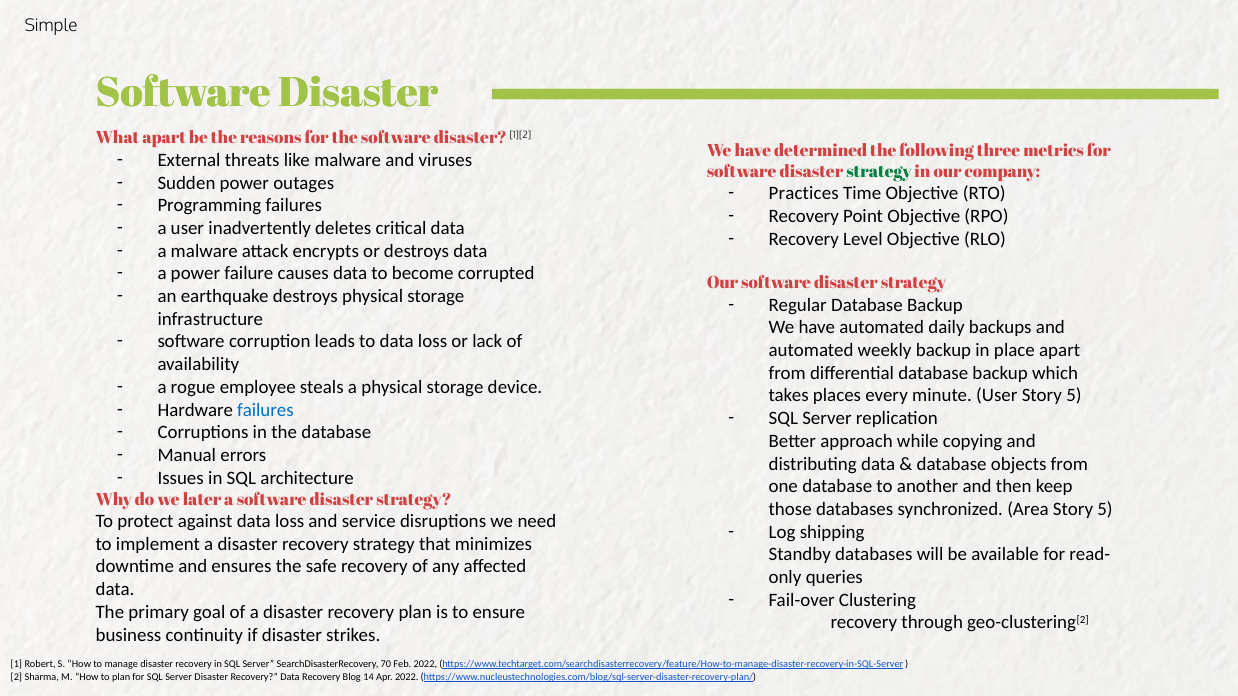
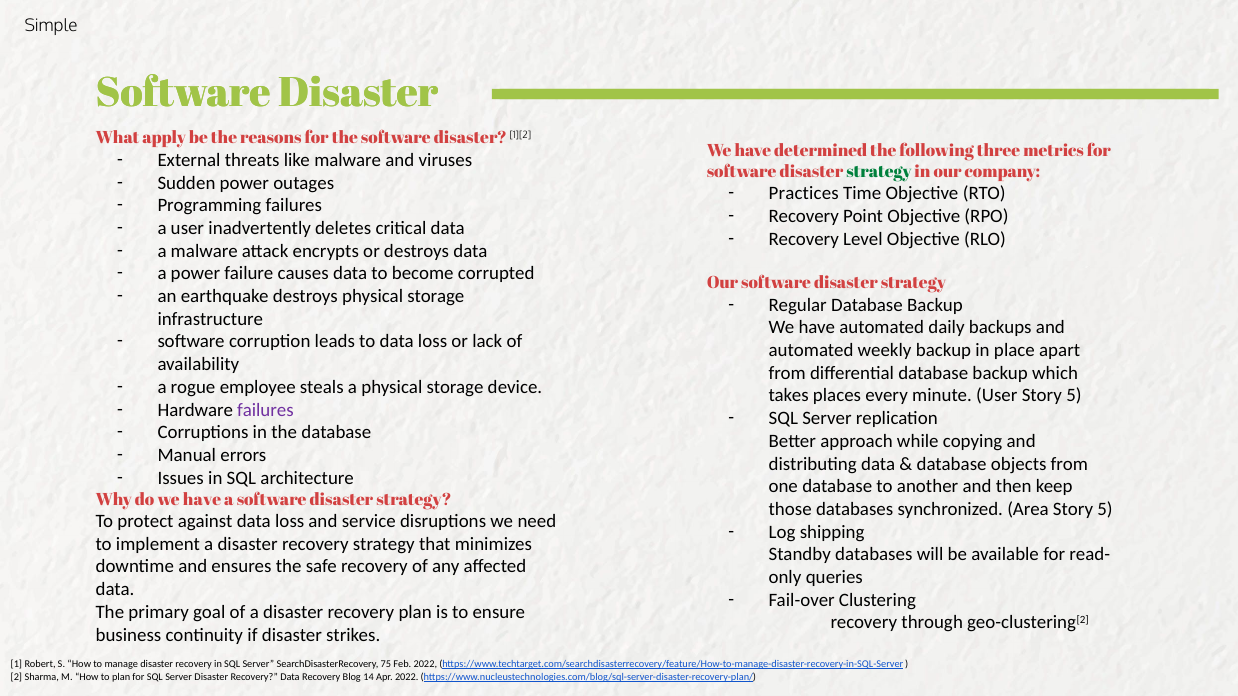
What apart: apart -> apply
failures at (265, 410) colour: blue -> purple
do we later: later -> have
70: 70 -> 75
